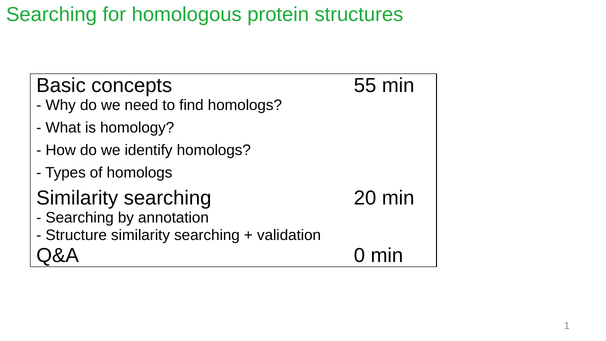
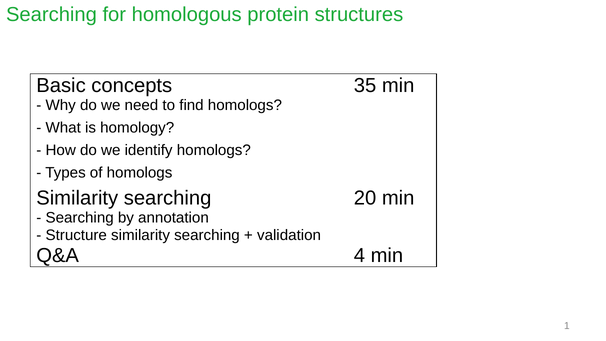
55: 55 -> 35
0: 0 -> 4
